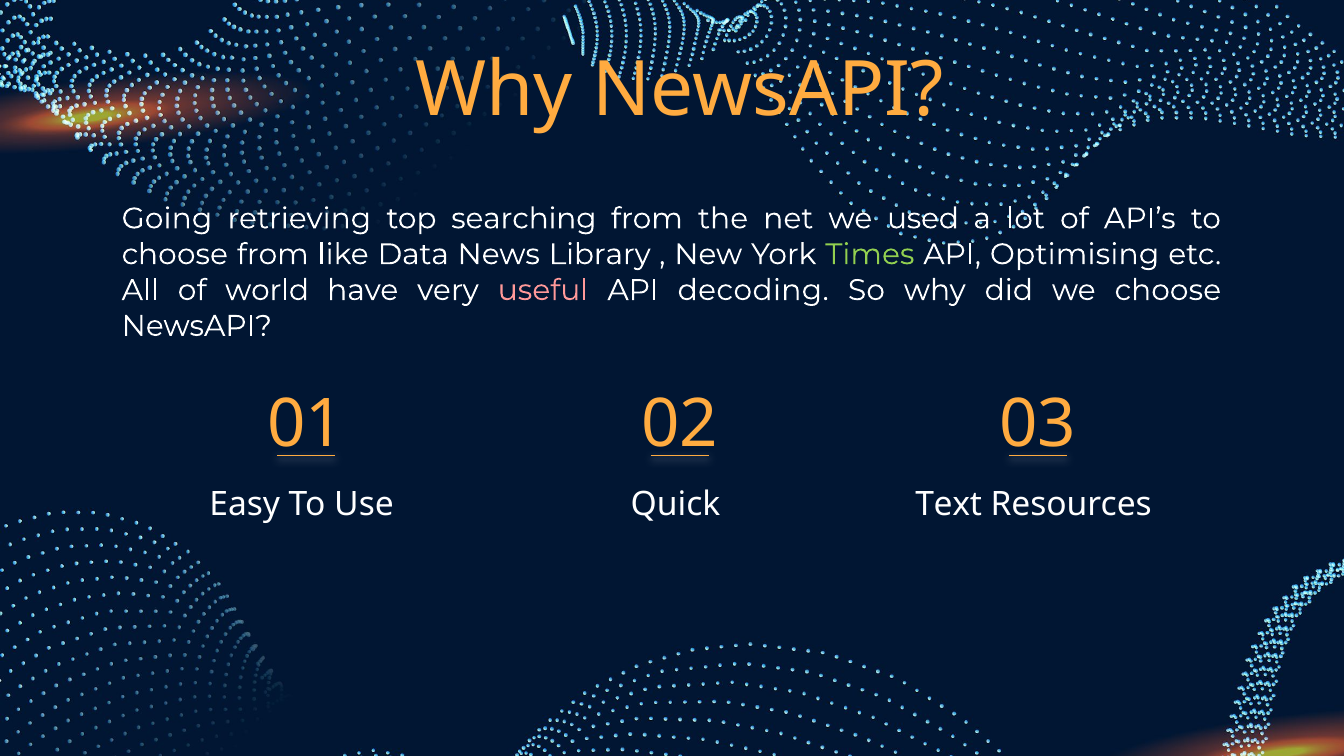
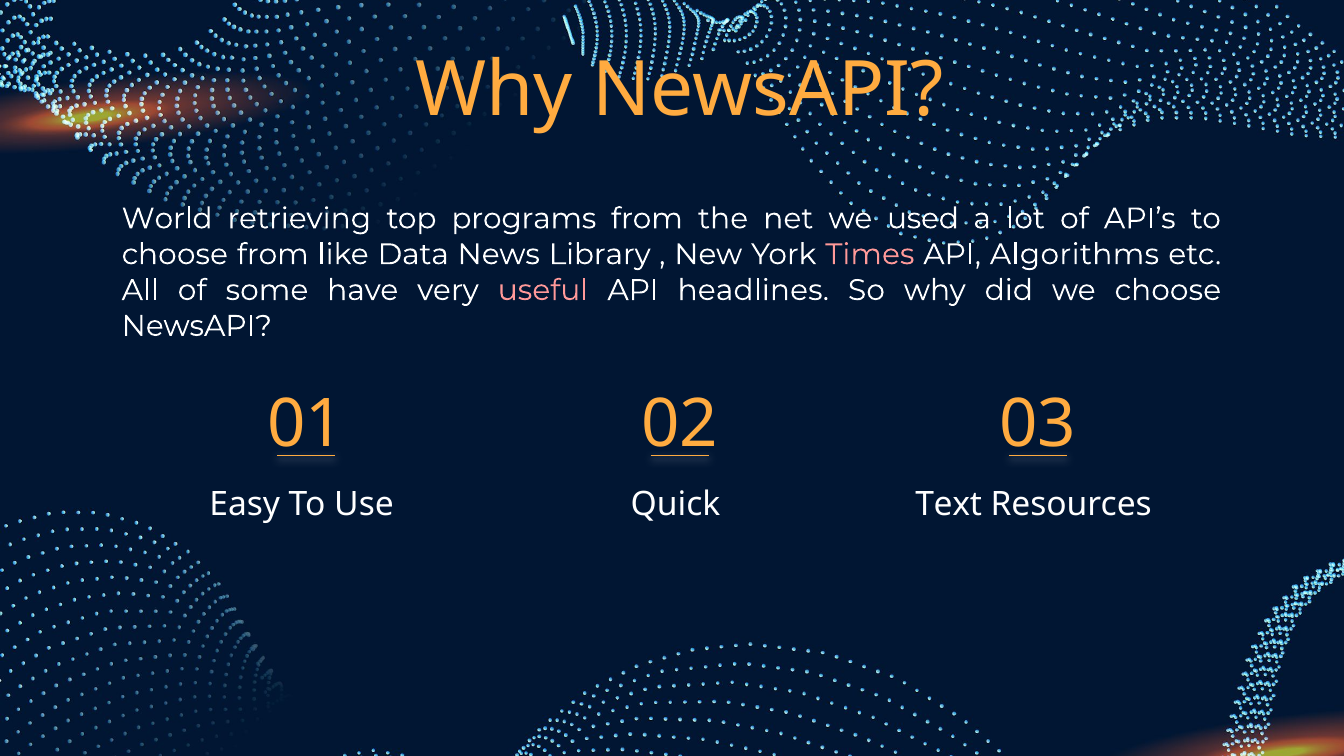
Going: Going -> World
searching: searching -> programs
Times colour: light green -> pink
Optimising: Optimising -> Algorithms
world: world -> some
decoding: decoding -> headlines
